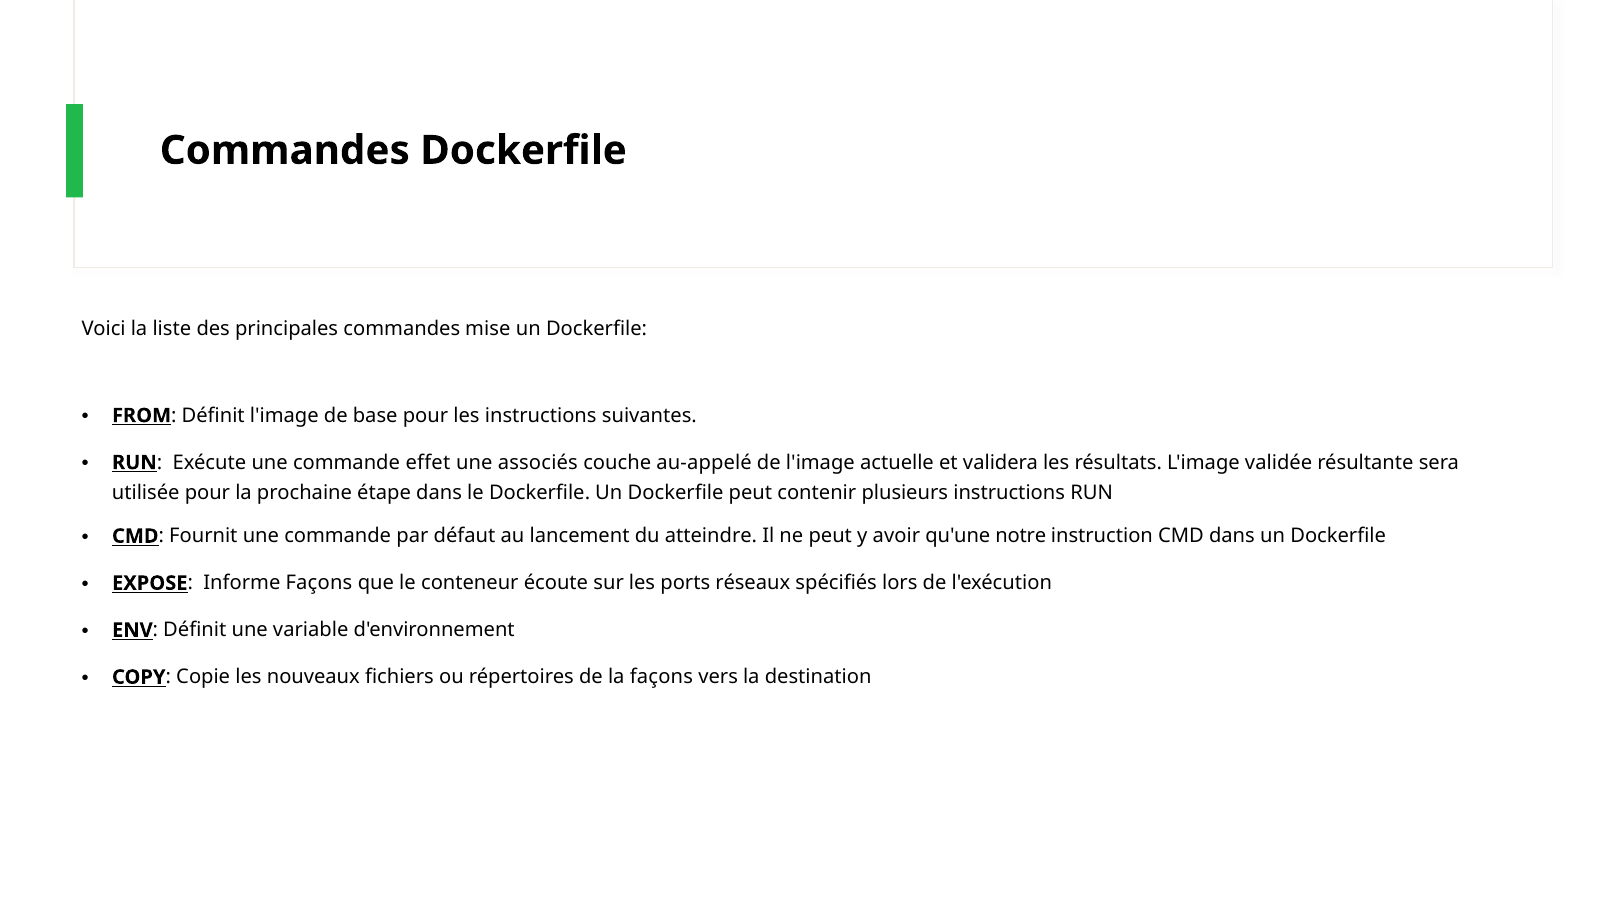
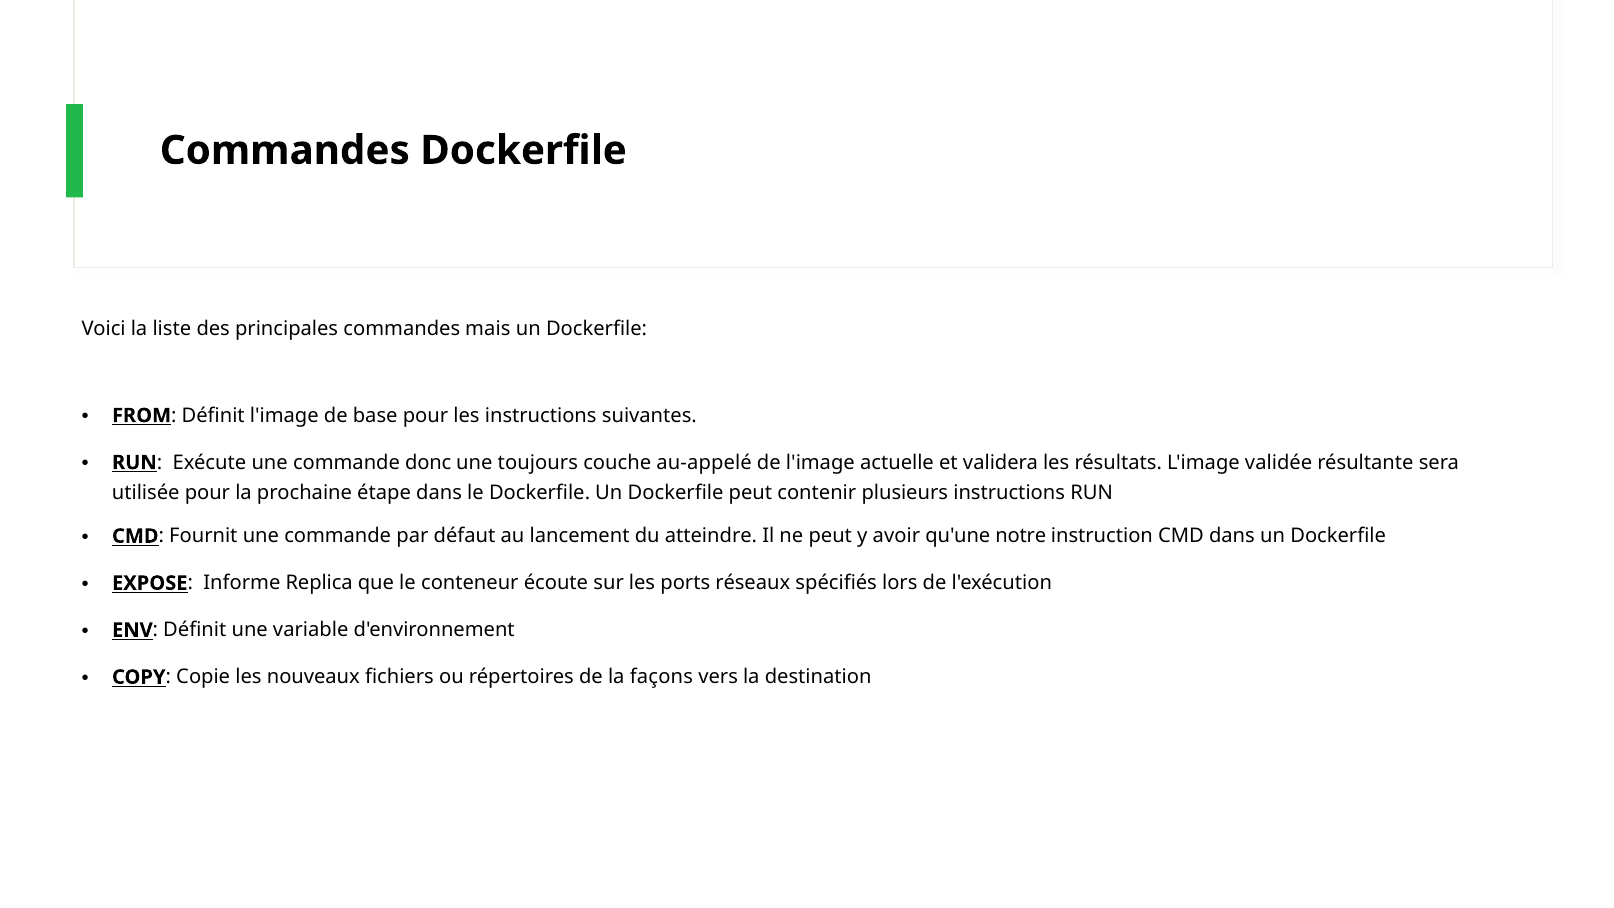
mise: mise -> mais
effet: effet -> donc
associés: associés -> toujours
Informe Façons: Façons -> Replica
